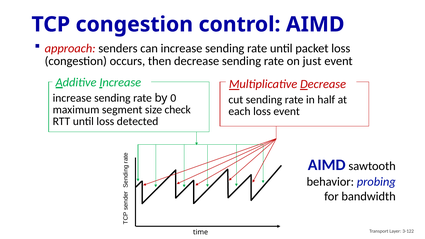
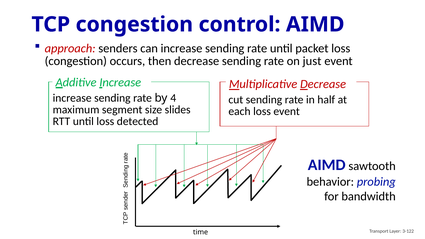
0: 0 -> 4
check: check -> slides
